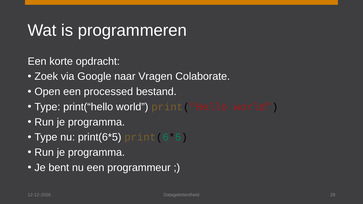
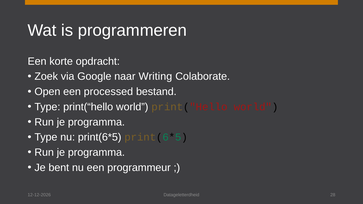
Vragen: Vragen -> Writing
